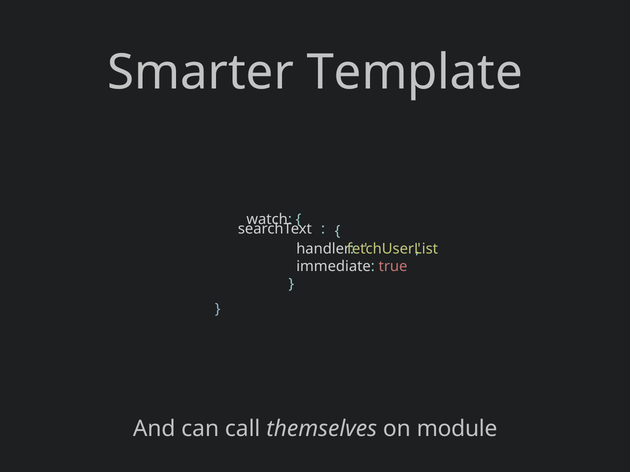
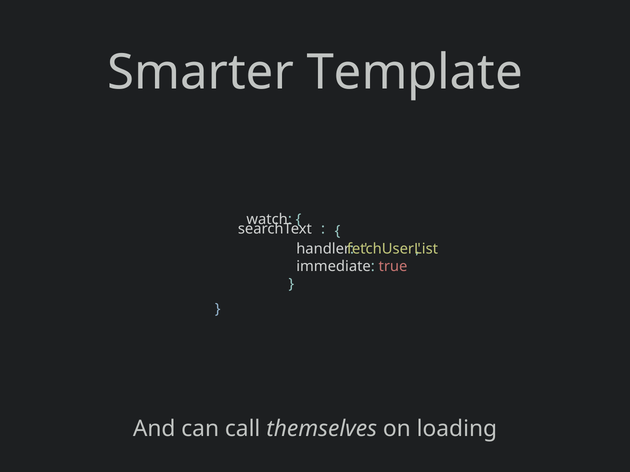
module: module -> loading
